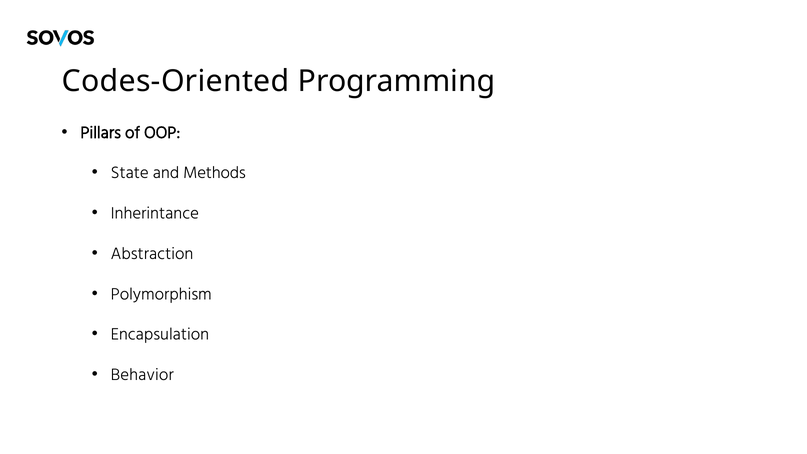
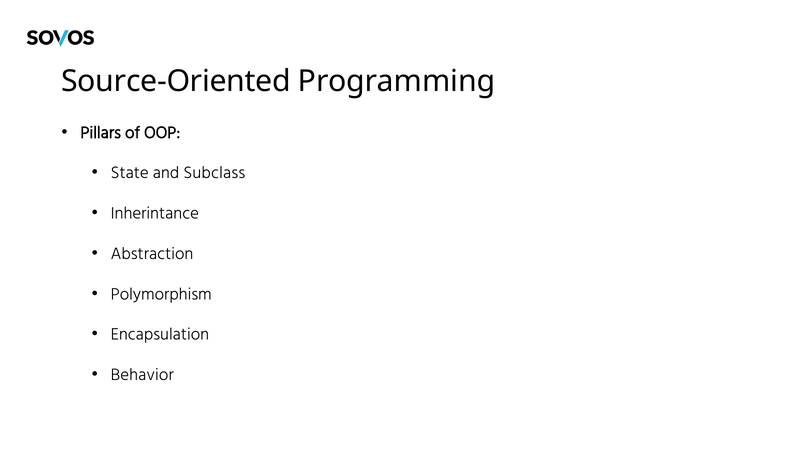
Codes-Oriented: Codes-Oriented -> Source-Oriented
Methods: Methods -> Subclass
